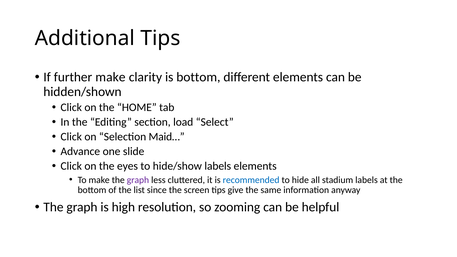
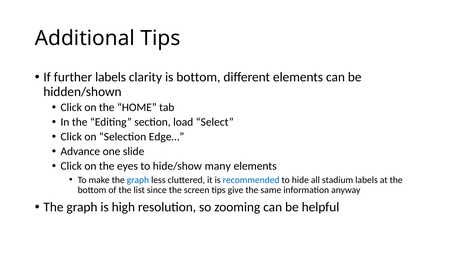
further make: make -> labels
Maid…: Maid… -> Edge…
hide/show labels: labels -> many
graph at (138, 180) colour: purple -> blue
